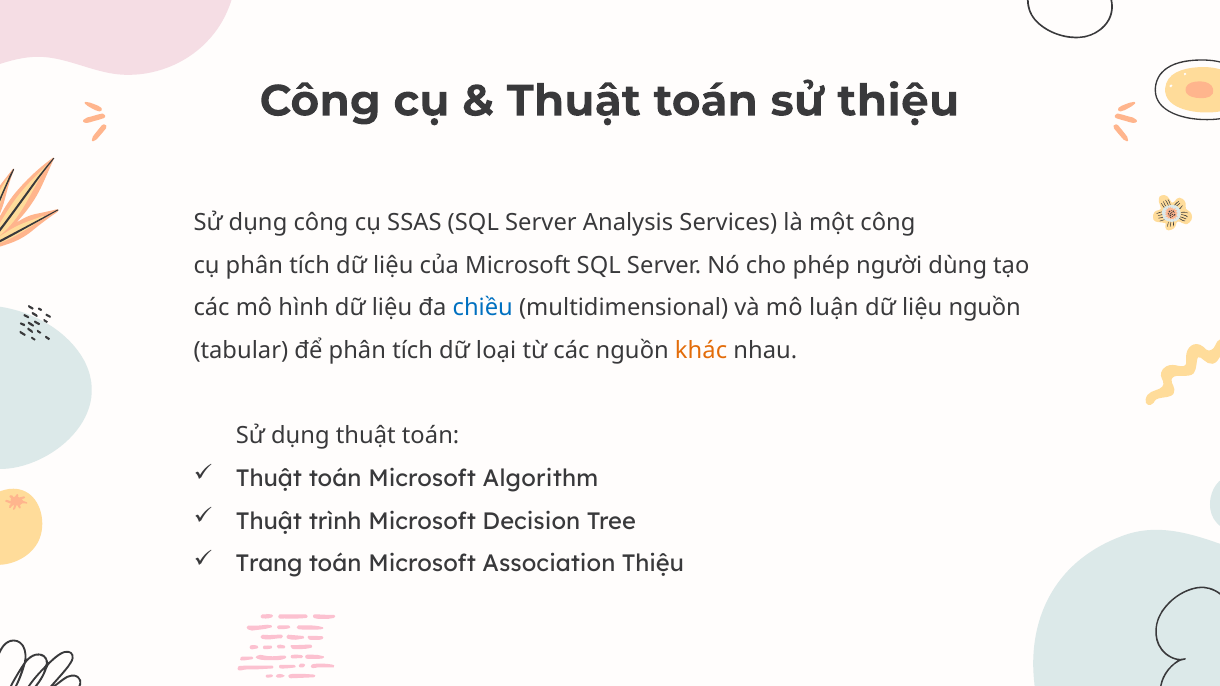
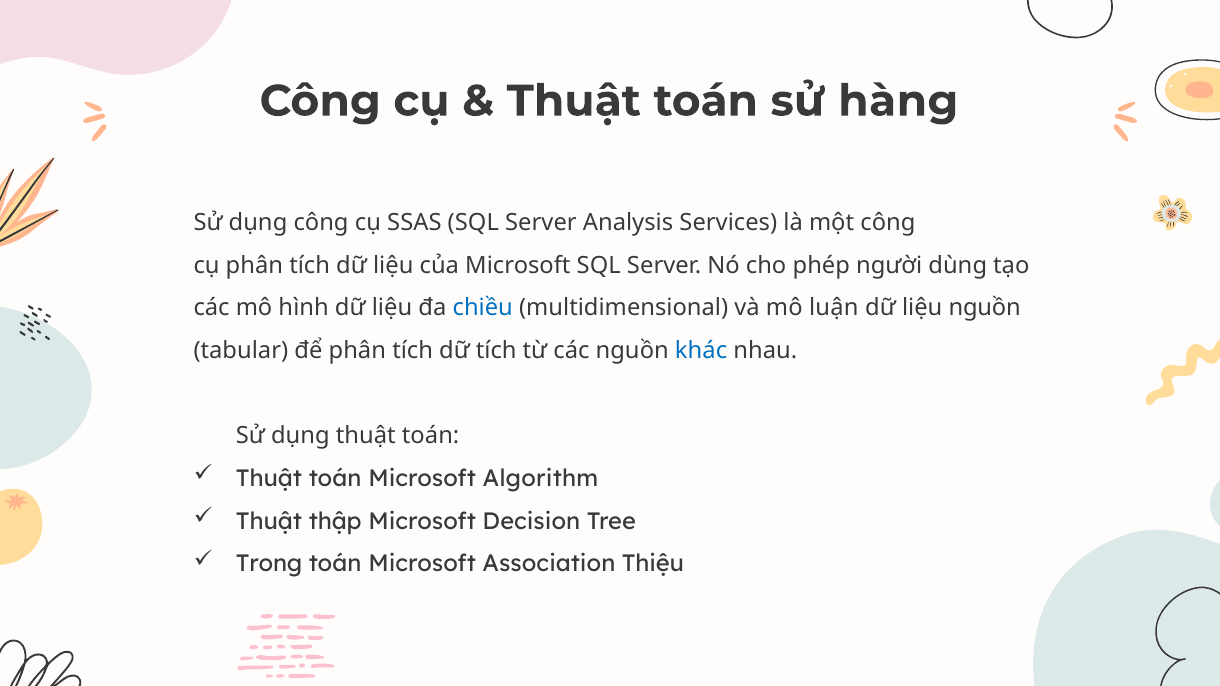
sử thiệu: thiệu -> hàng
dữ loại: loại -> tích
khác colour: orange -> blue
trình: trình -> thập
Trang: Trang -> Trong
